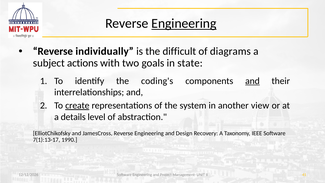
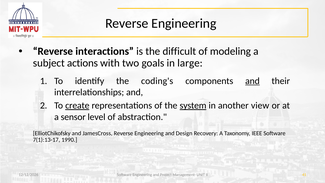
Engineering at (184, 23) underline: present -> none
individually: individually -> interactions
diagrams: diagrams -> modeling
state: state -> large
system underline: none -> present
details: details -> sensor
